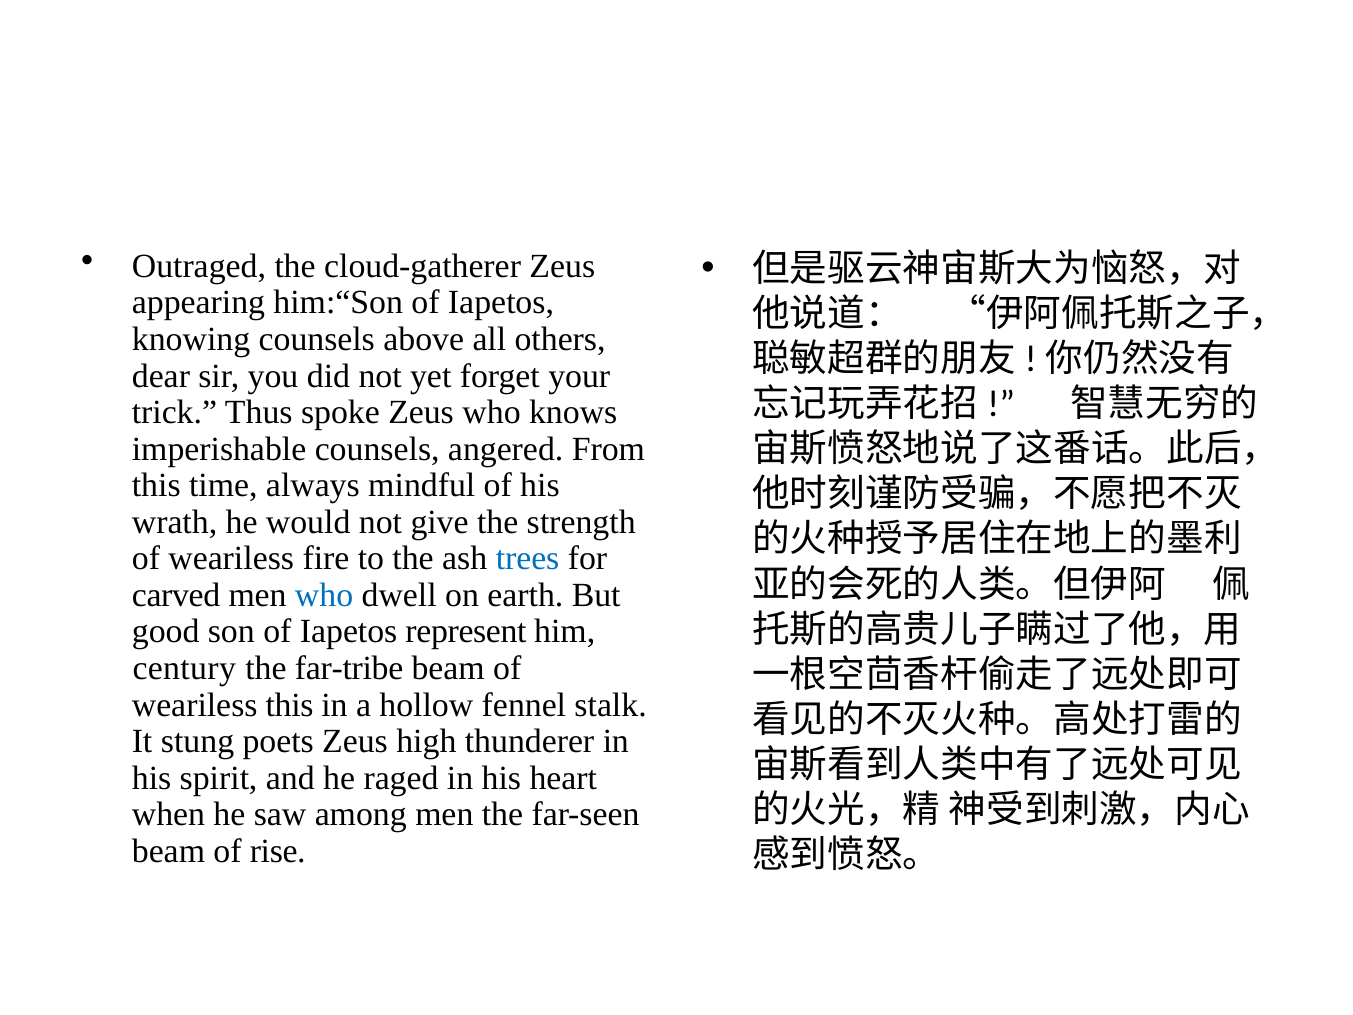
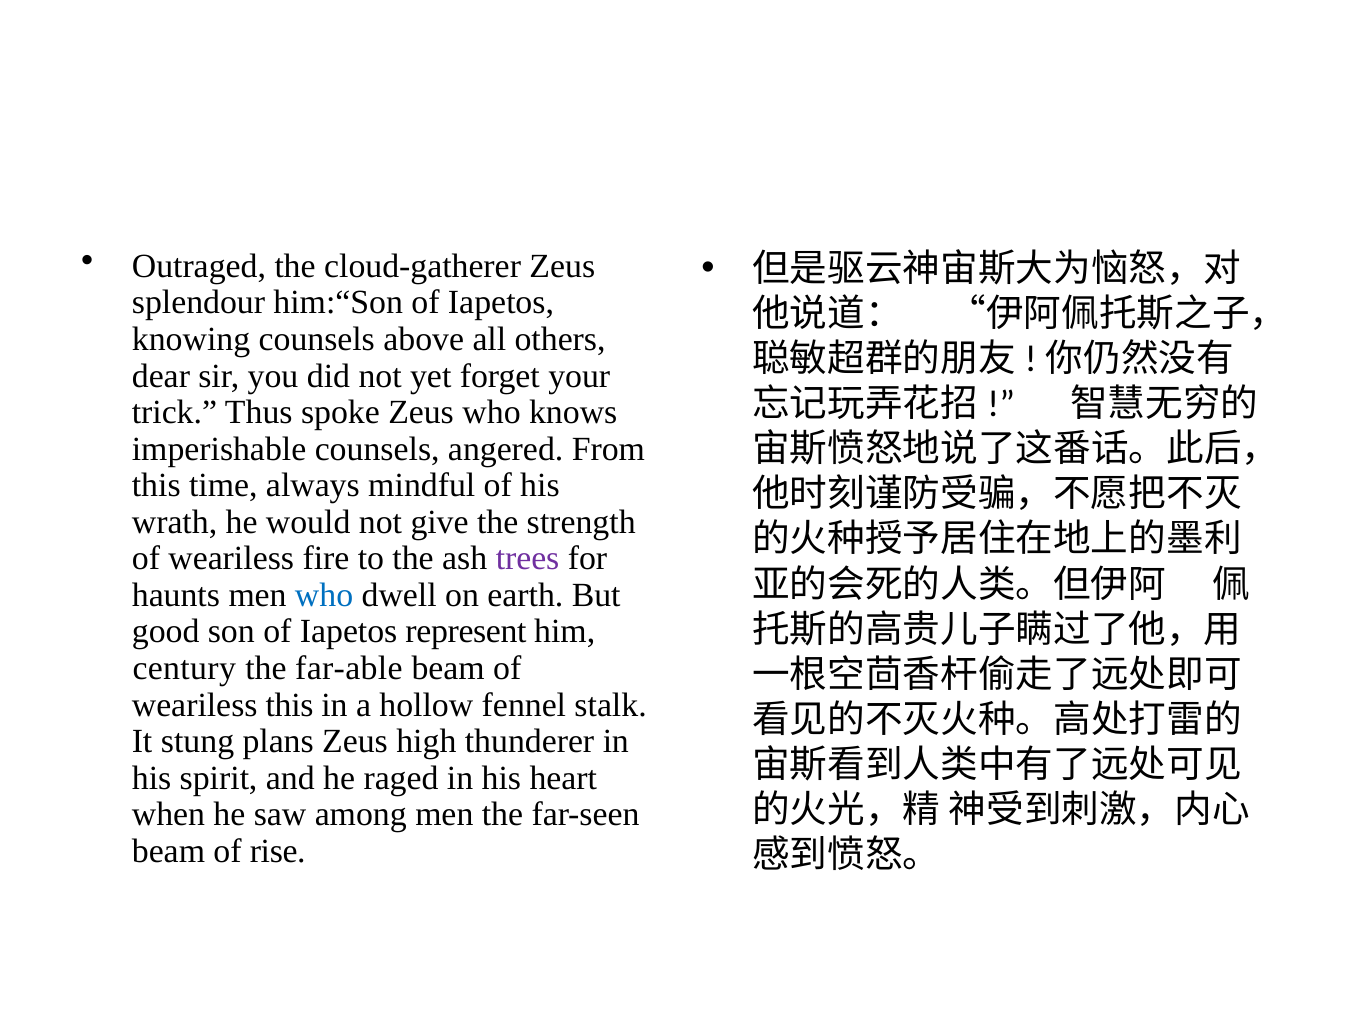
appearing: appearing -> splendour
trees colour: blue -> purple
carved: carved -> haunts
far-tribe: far-tribe -> far-able
poets: poets -> plans
